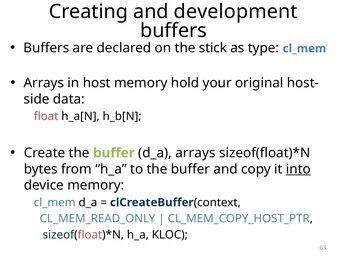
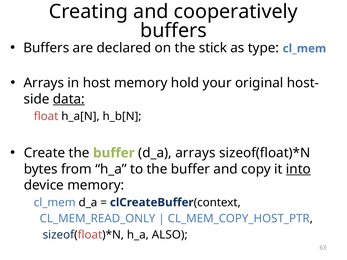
development: development -> cooperatively
data underline: none -> present
KLOC: KLOC -> ALSO
